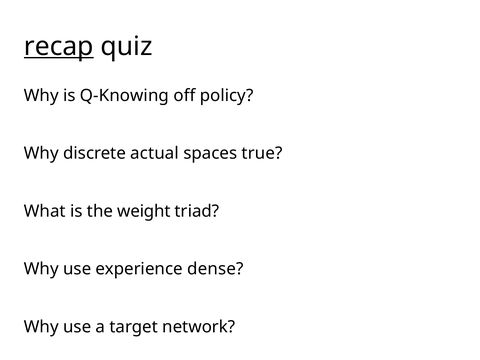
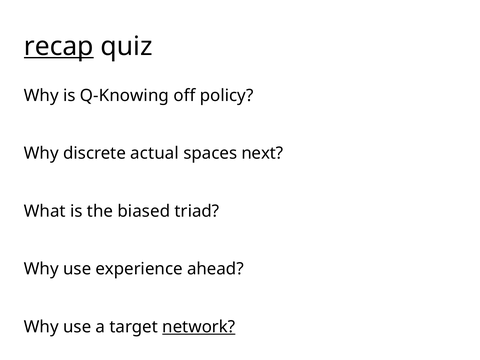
true: true -> next
weight: weight -> biased
dense: dense -> ahead
network underline: none -> present
